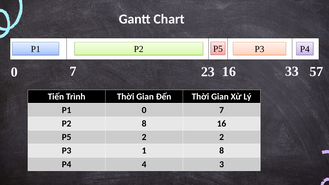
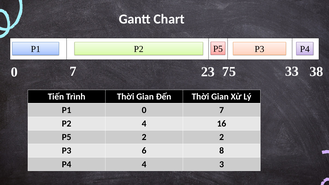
23 16: 16 -> 75
57: 57 -> 38
P2 8: 8 -> 4
1: 1 -> 6
